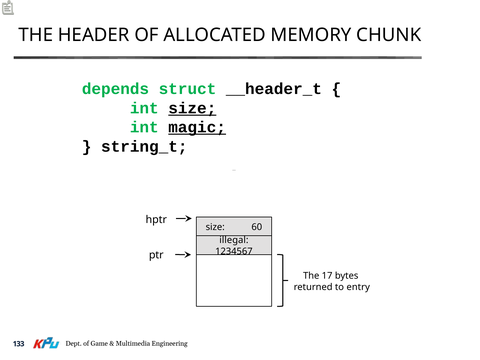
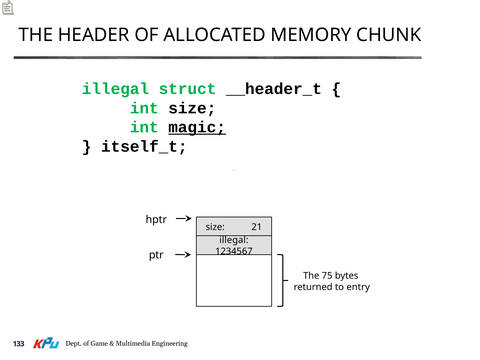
depends at (115, 89): depends -> illegal
size at (192, 108) underline: present -> none
string_t: string_t -> itself_t
60: 60 -> 21
17: 17 -> 75
